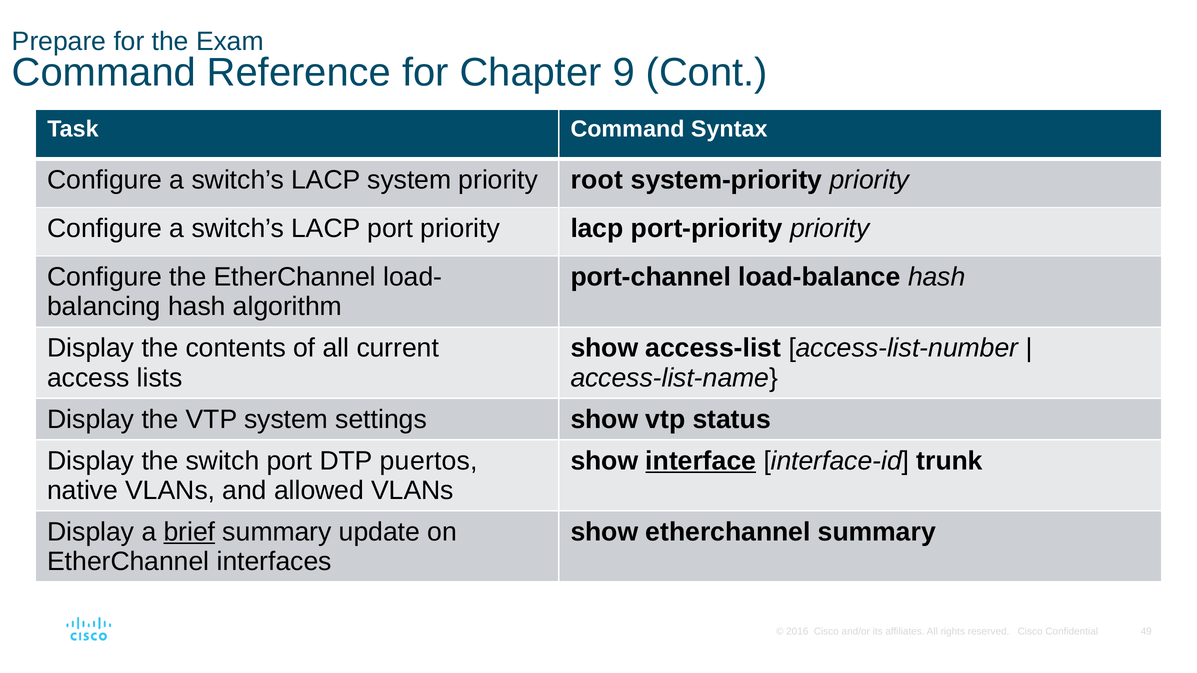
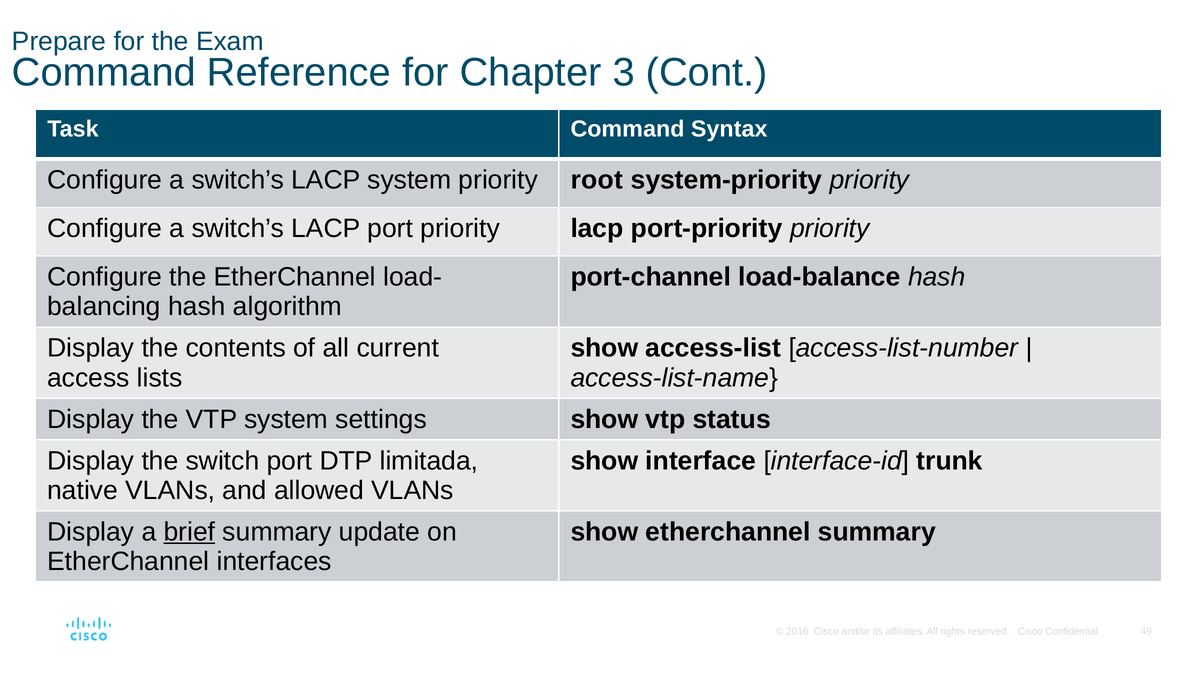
9: 9 -> 3
puertos: puertos -> limitada
interface underline: present -> none
